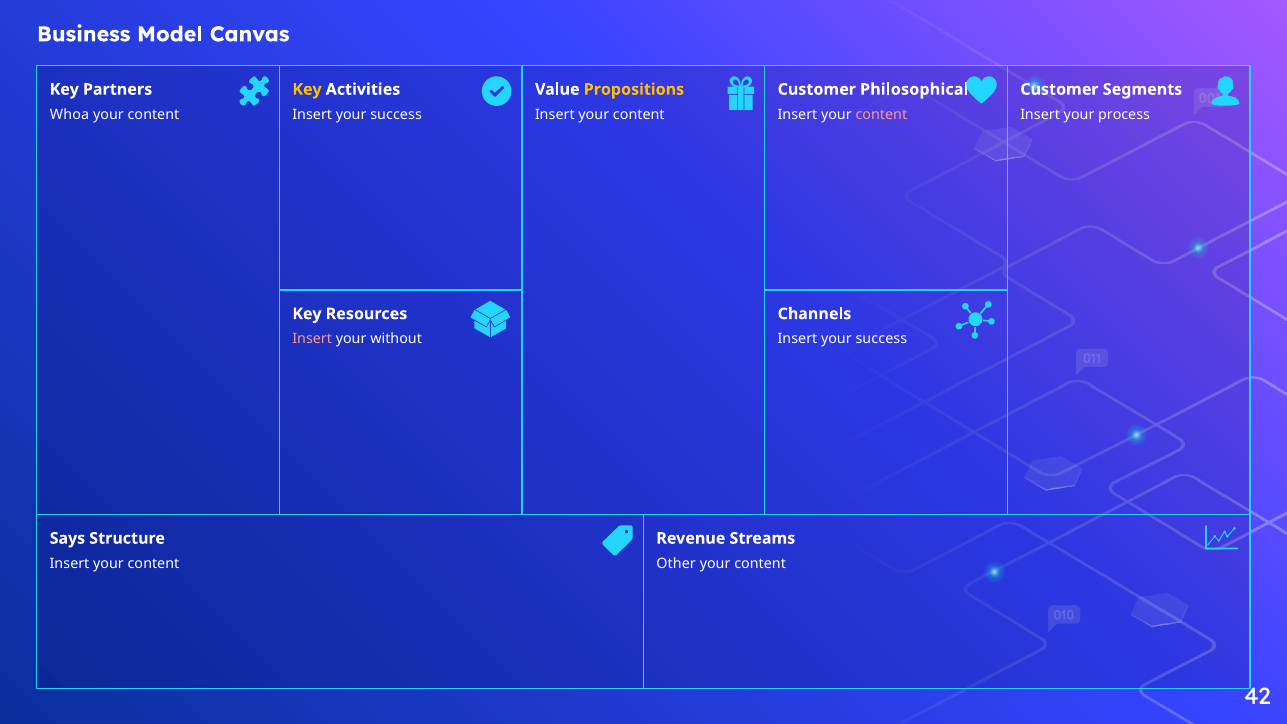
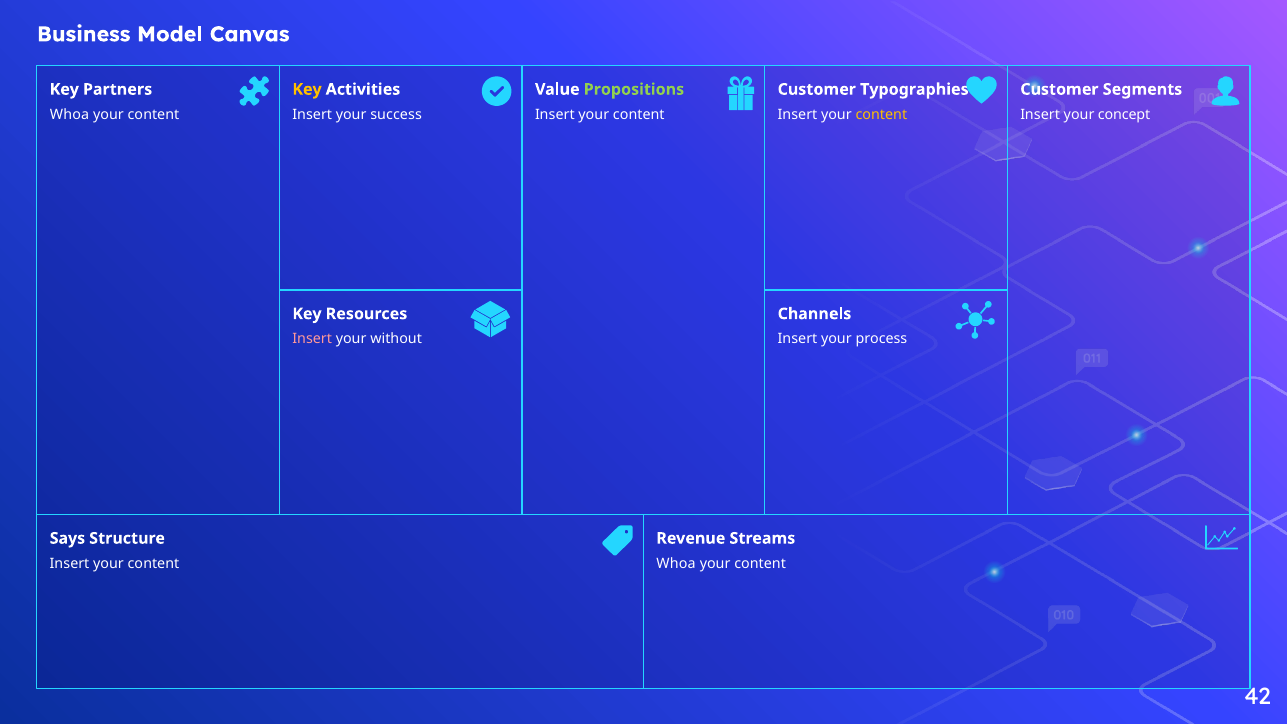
Propositions colour: yellow -> light green
Philosophical: Philosophical -> Typographies
content at (881, 115) colour: pink -> yellow
process: process -> concept
success at (881, 339): success -> process
Other at (676, 564): Other -> Whoa
